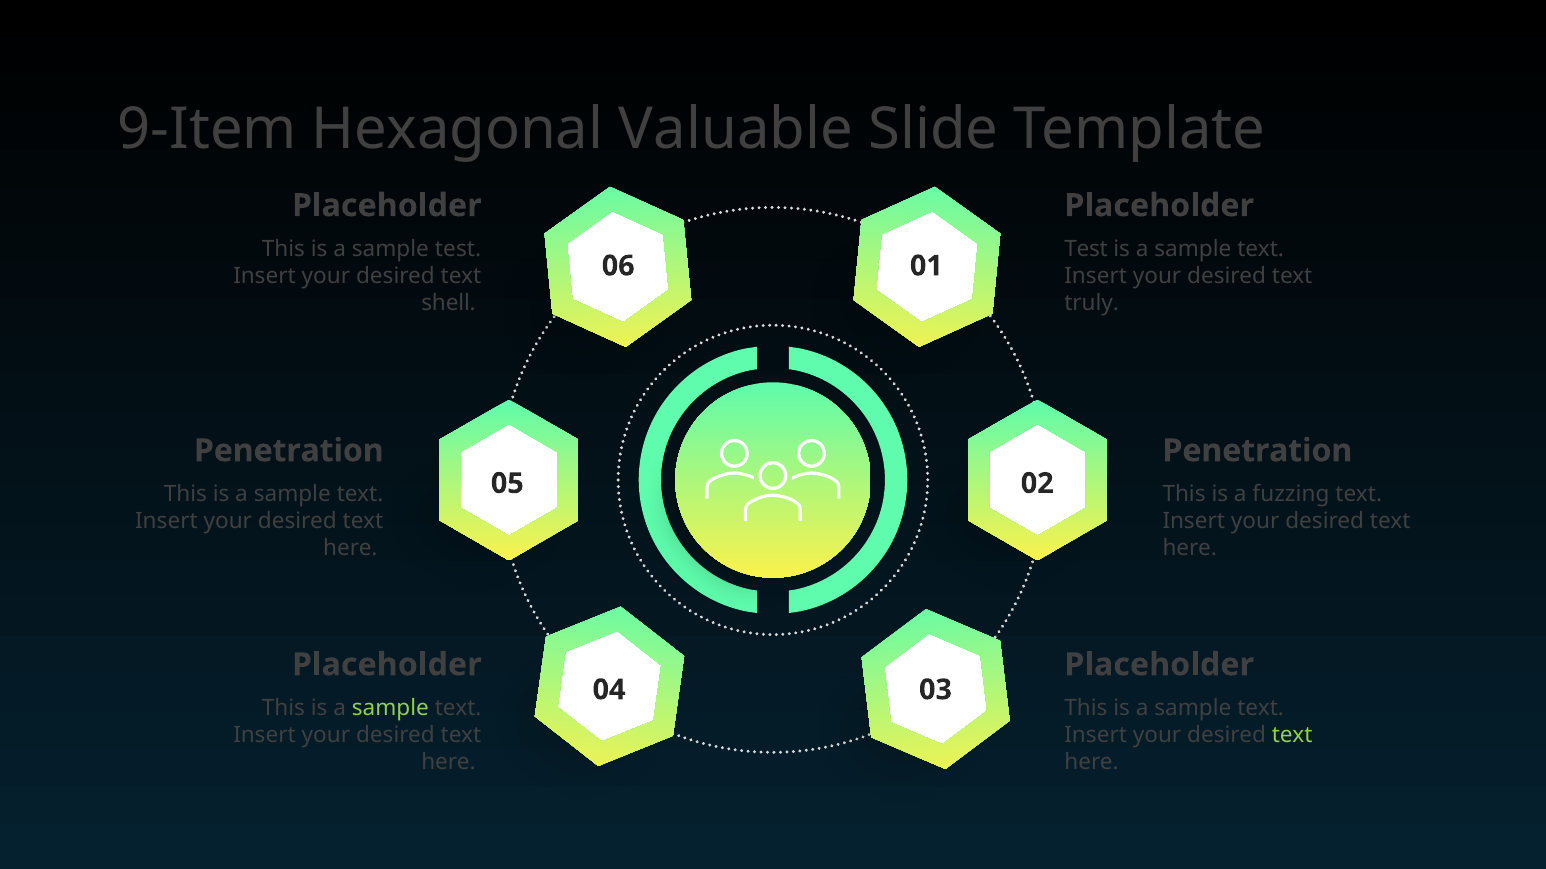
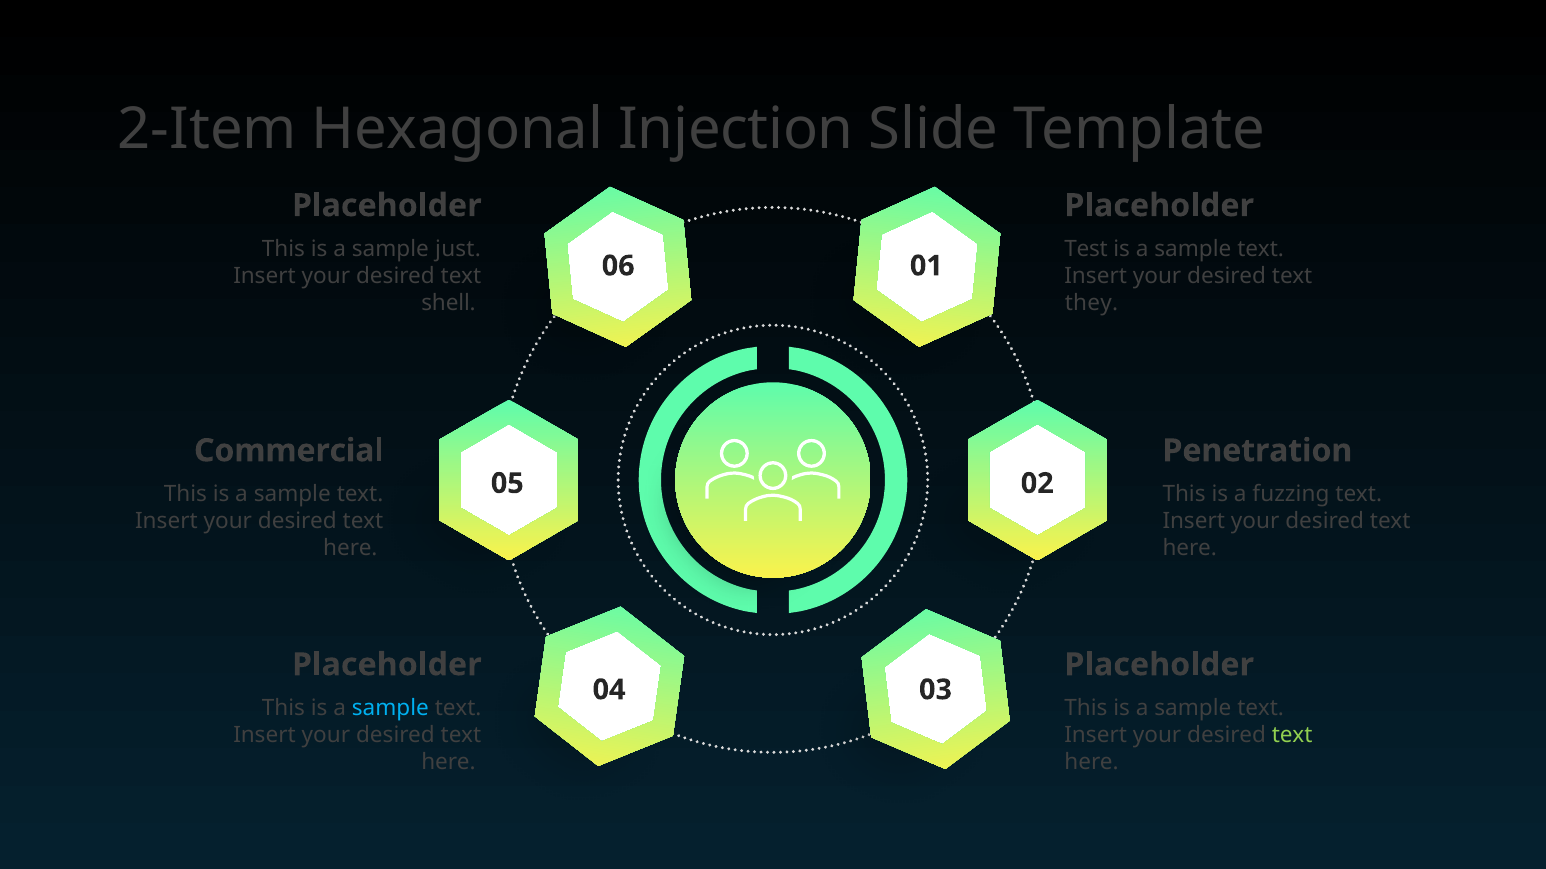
9-Item: 9-Item -> 2-Item
Valuable: Valuable -> Injection
sample test: test -> just
truly: truly -> they
Penetration at (289, 451): Penetration -> Commercial
sample at (390, 709) colour: light green -> light blue
